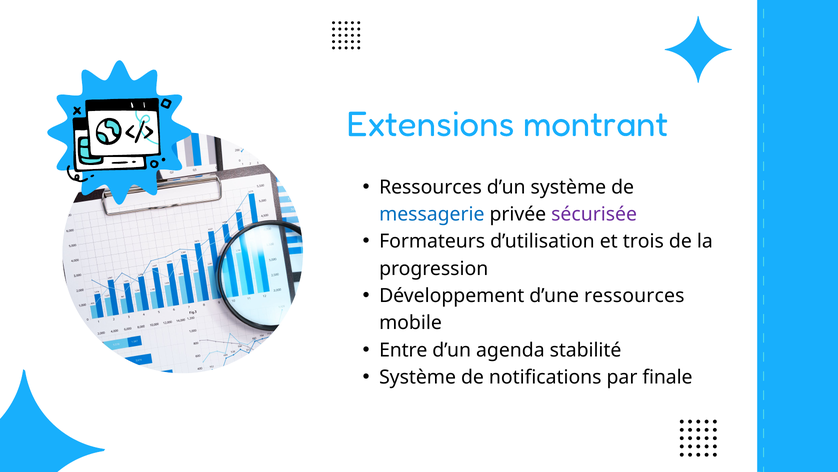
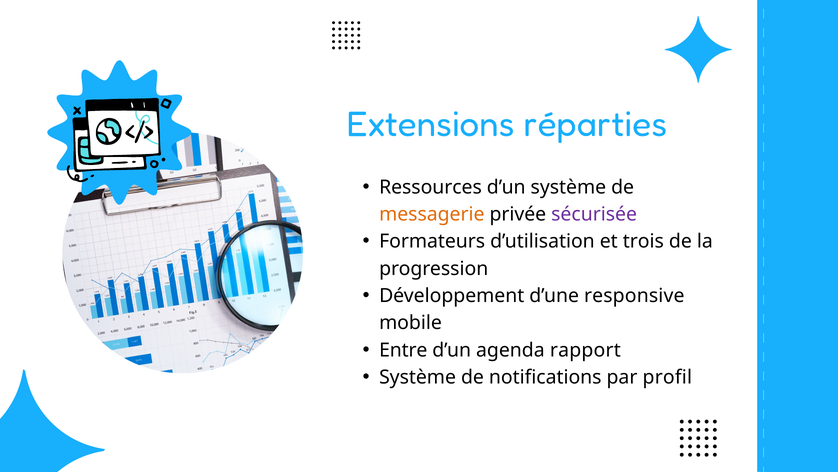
montrant: montrant -> réparties
messagerie colour: blue -> orange
d’une ressources: ressources -> responsive
stabilité: stabilité -> rapport
finale: finale -> profil
